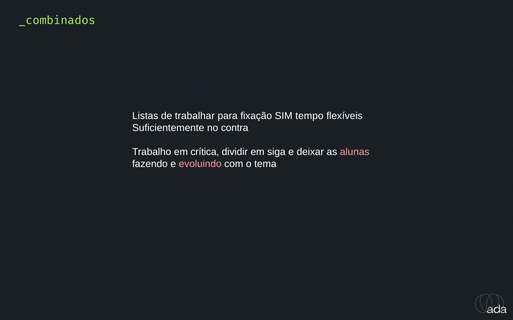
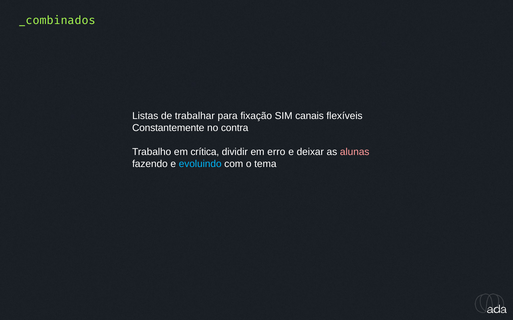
tempo: tempo -> canais
Suficientemente: Suficientemente -> Constantemente
siga: siga -> erro
evoluindo colour: pink -> light blue
